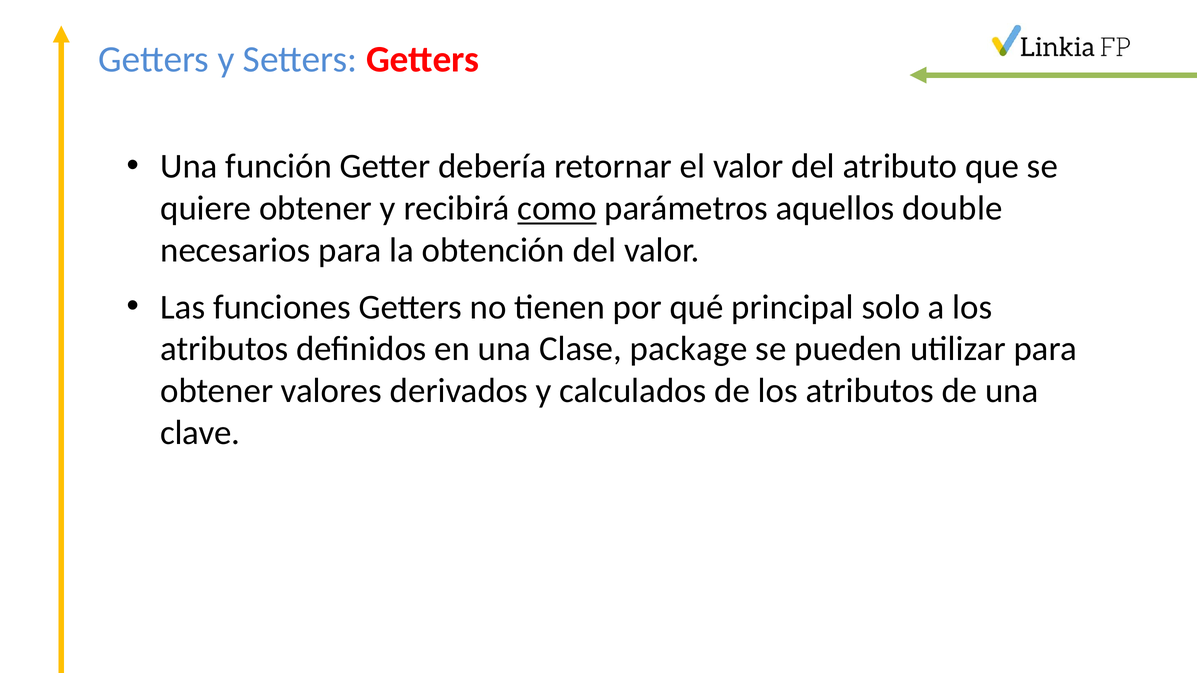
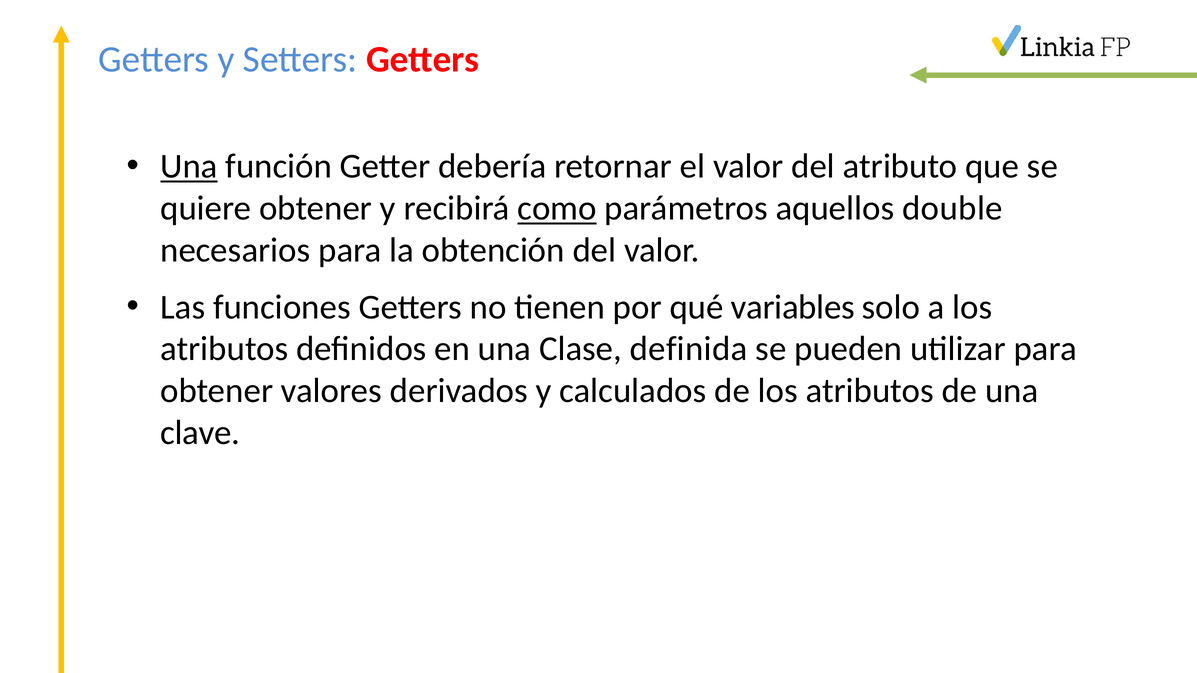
Una at (189, 166) underline: none -> present
principal: principal -> variables
package: package -> definida
